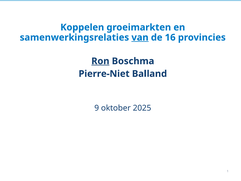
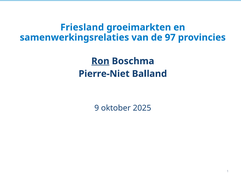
Koppelen: Koppelen -> Friesland
van underline: present -> none
16: 16 -> 97
